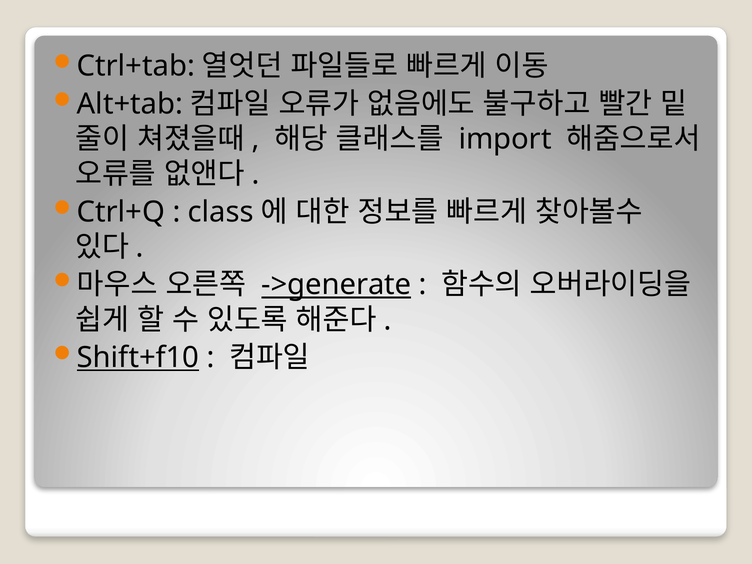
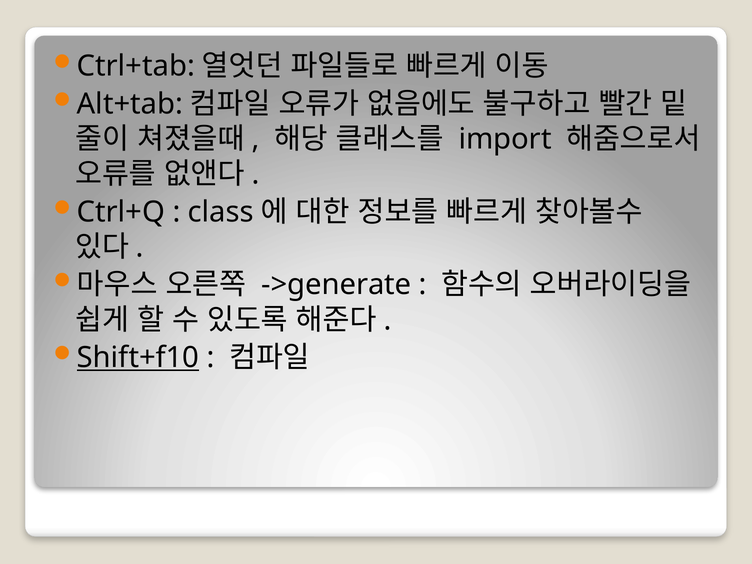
->generate underline: present -> none
